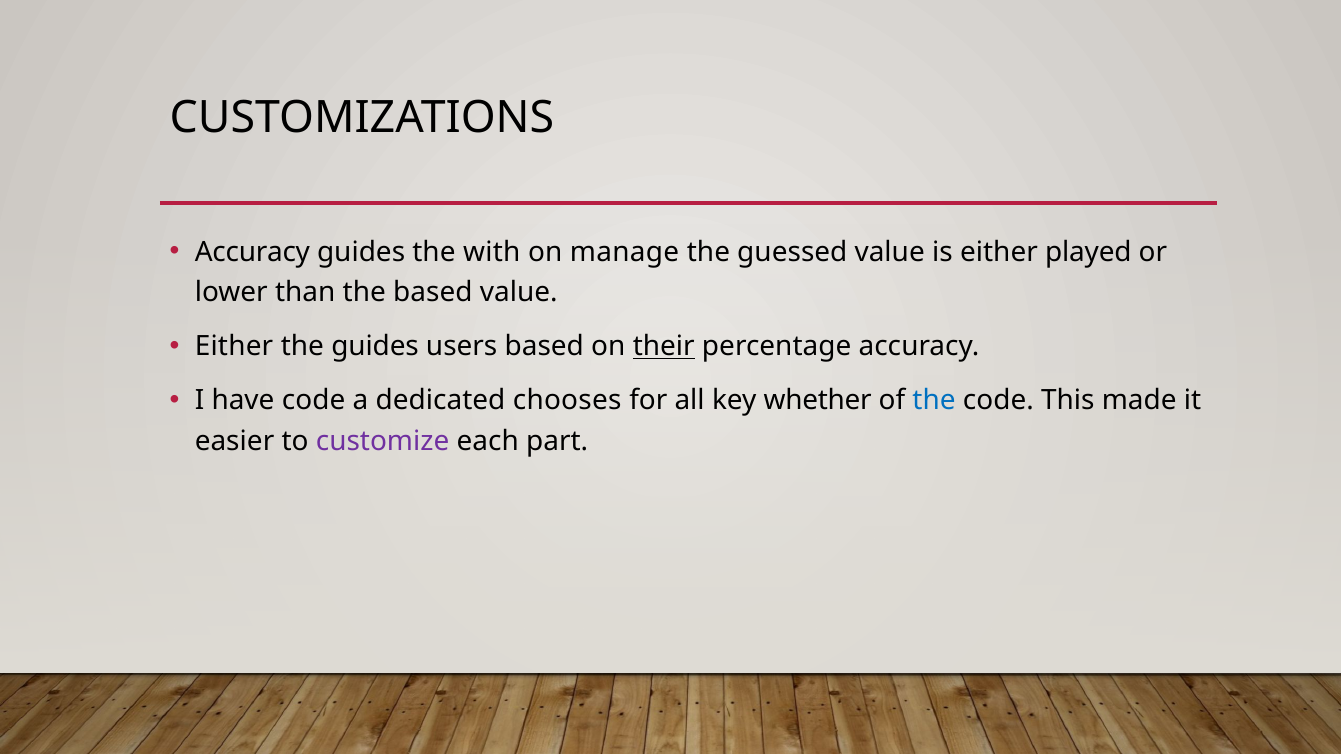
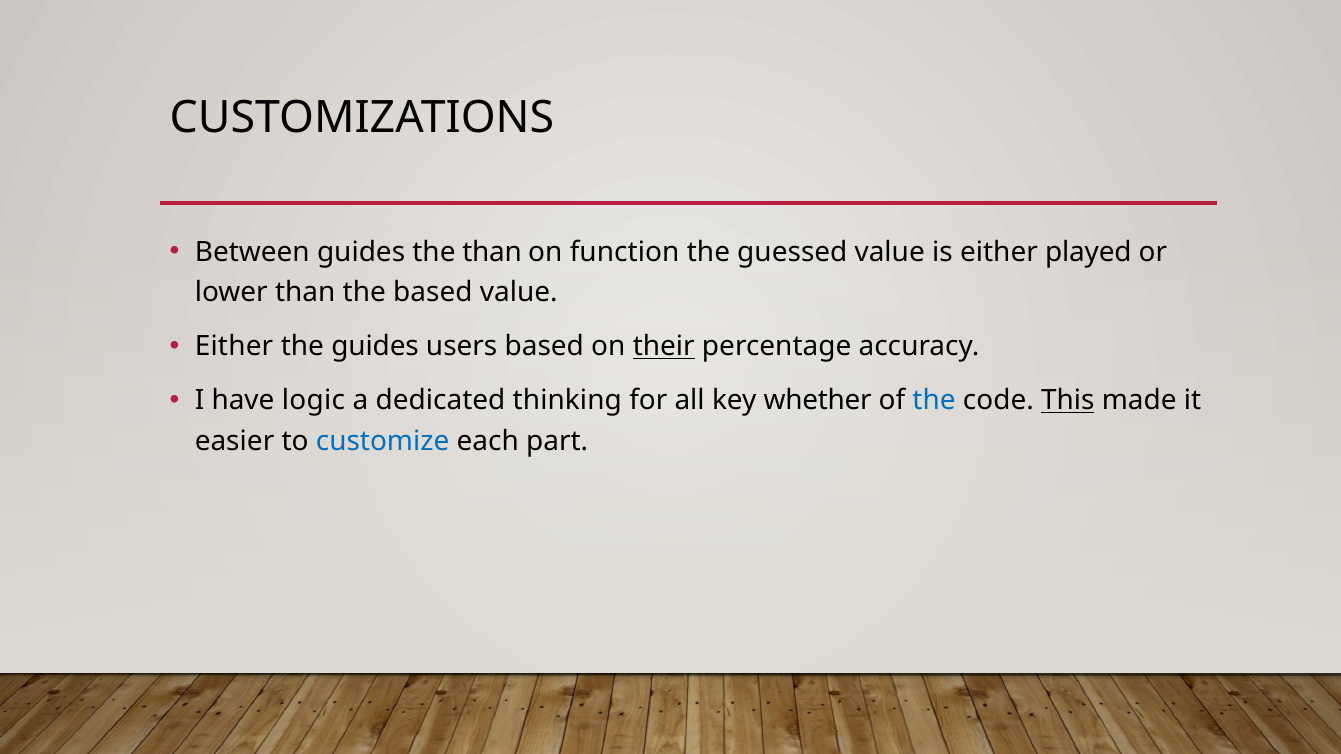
Accuracy at (252, 252): Accuracy -> Between
the with: with -> than
manage: manage -> function
have code: code -> logic
chooses: chooses -> thinking
This underline: none -> present
customize colour: purple -> blue
